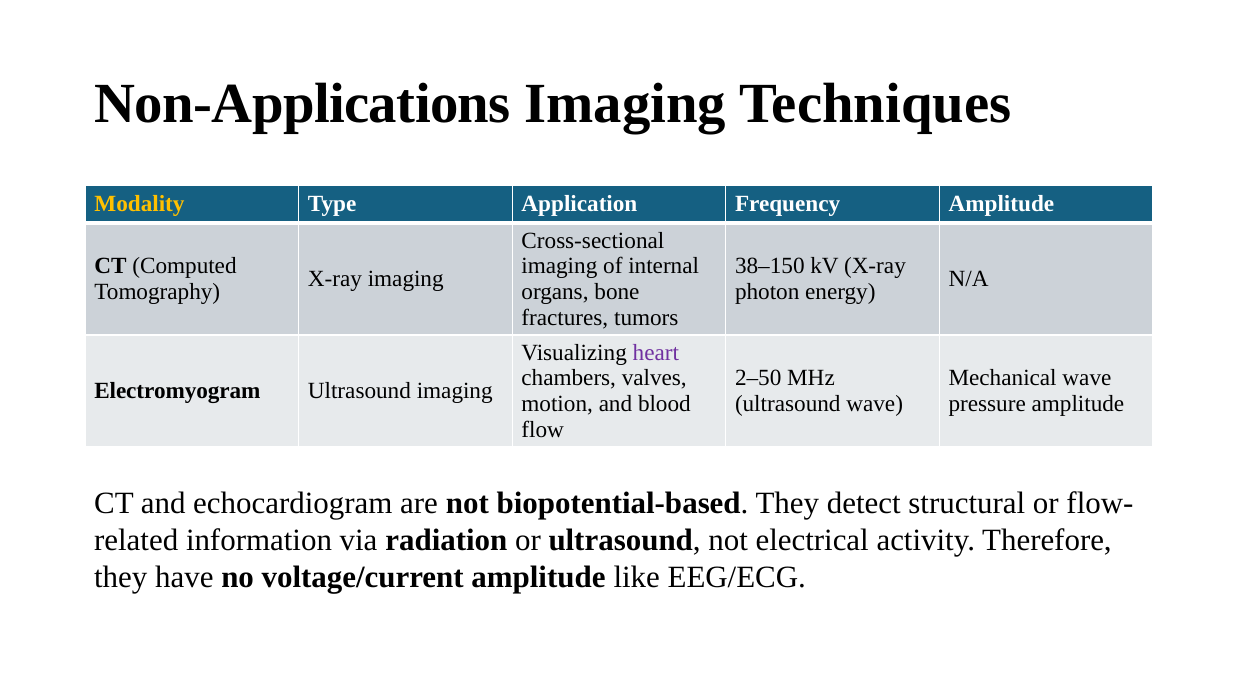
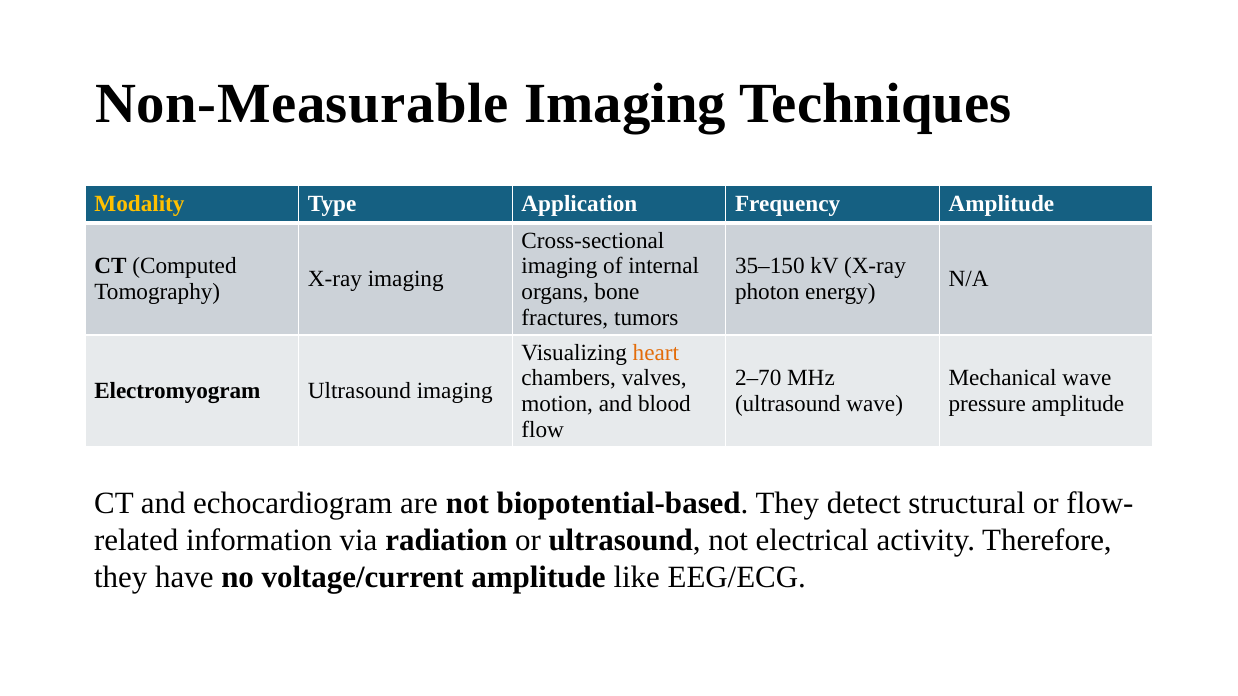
Non-Applications: Non-Applications -> Non-Measurable
38–150: 38–150 -> 35–150
heart colour: purple -> orange
2–50: 2–50 -> 2–70
